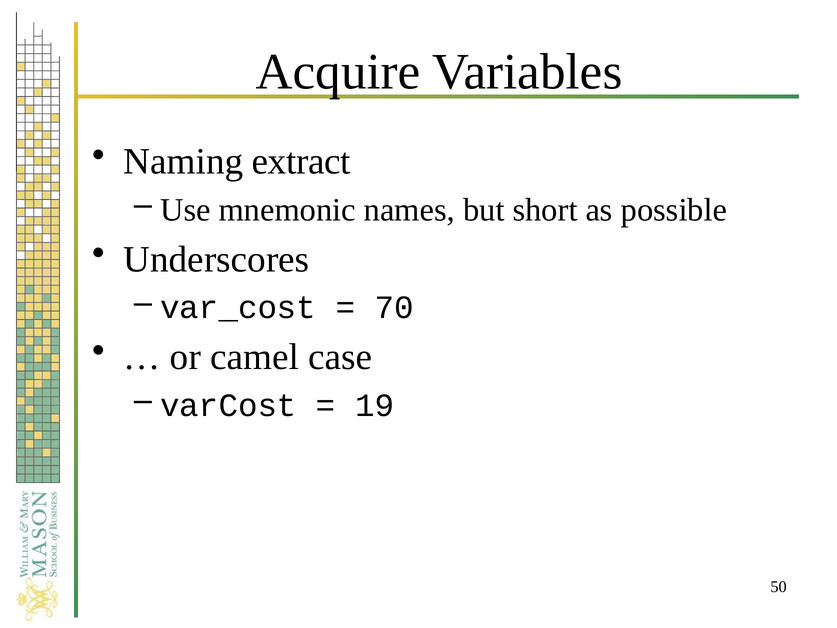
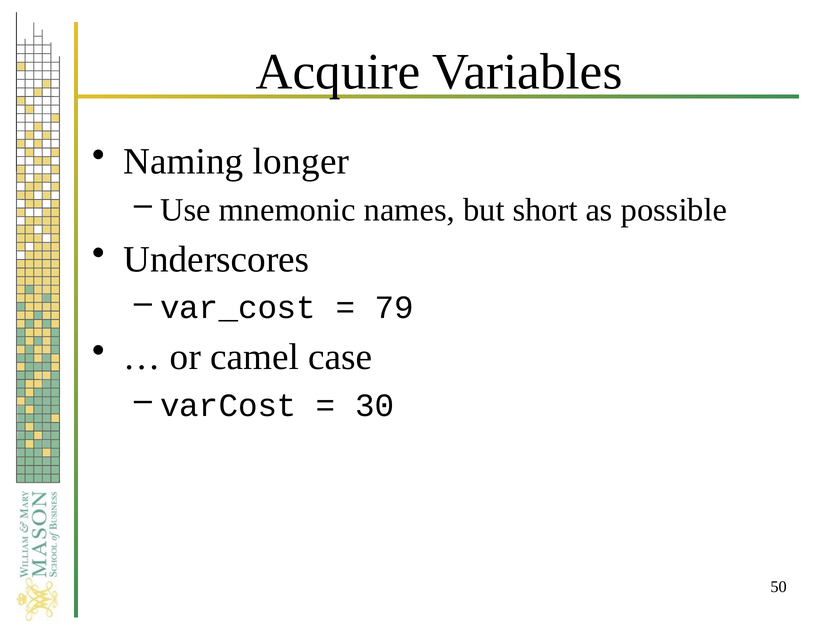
extract: extract -> longer
70: 70 -> 79
19: 19 -> 30
